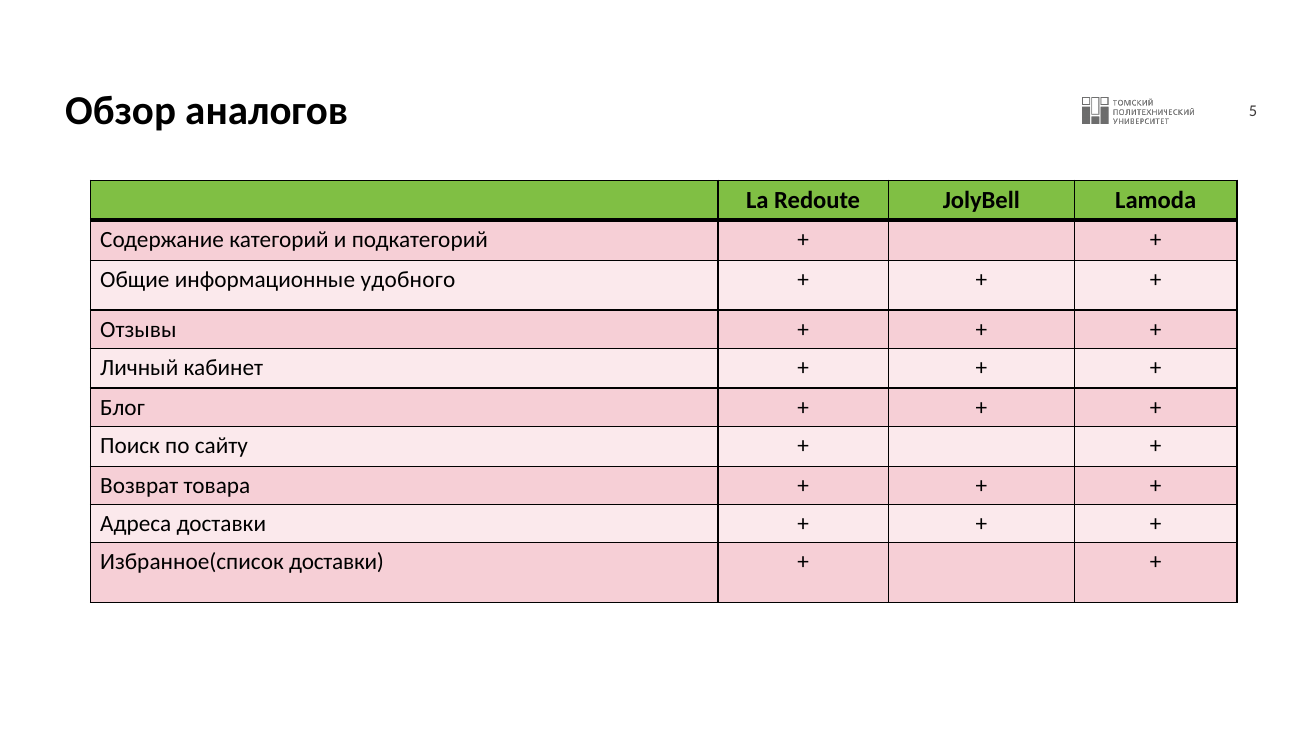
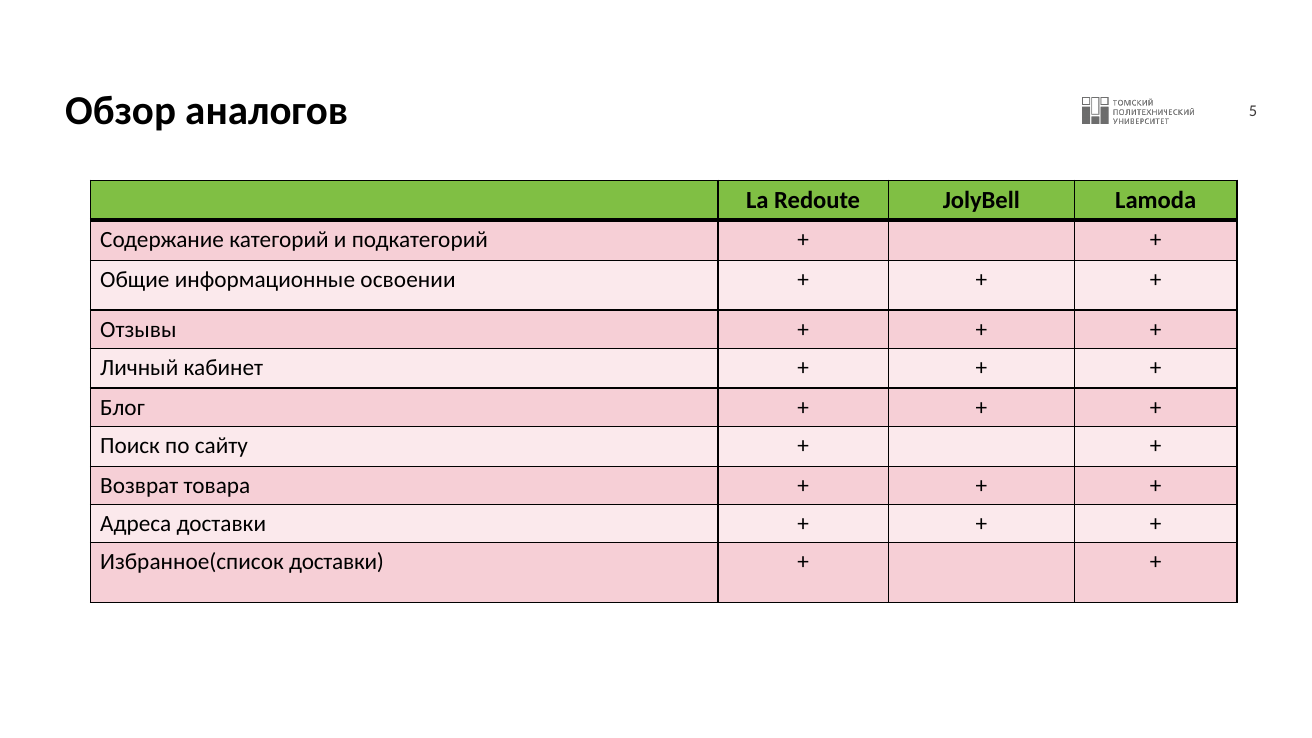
удобного: удобного -> освоении
